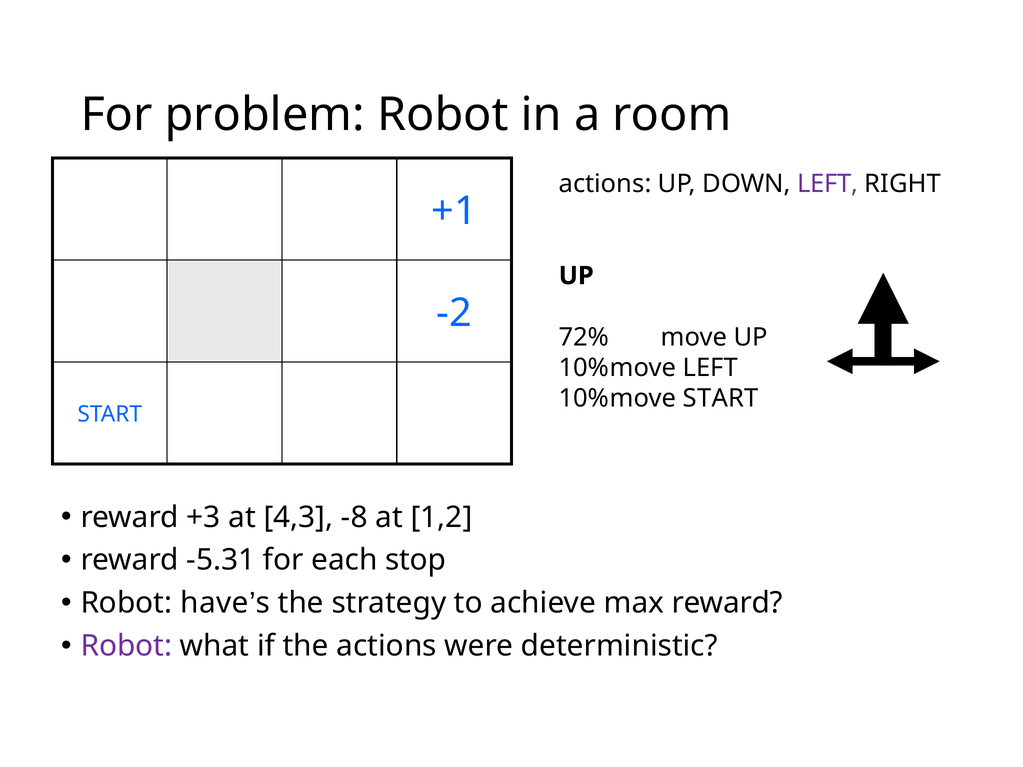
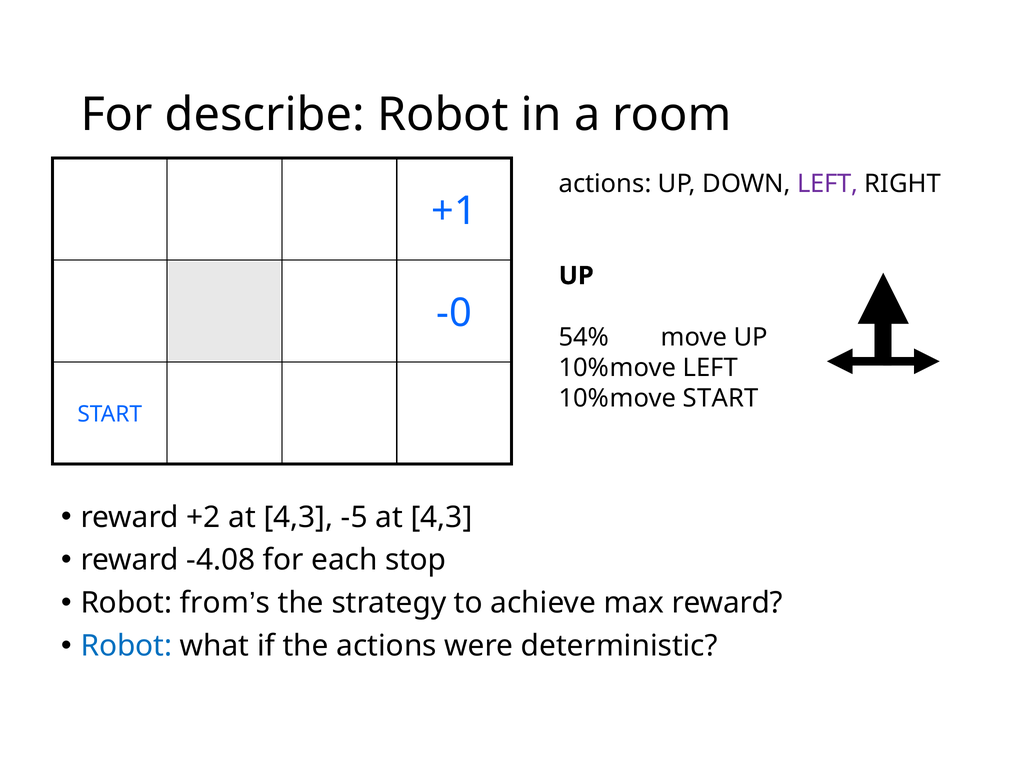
problem: problem -> describe
-2: -2 -> -0
72%: 72% -> 54%
+3: +3 -> +2
-8: -8 -> -5
1,2 at (441, 517): 1,2 -> 4,3
-5.31: -5.31 -> -4.08
have: have -> from
Robot at (126, 646) colour: purple -> blue
